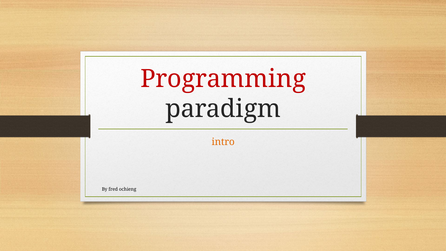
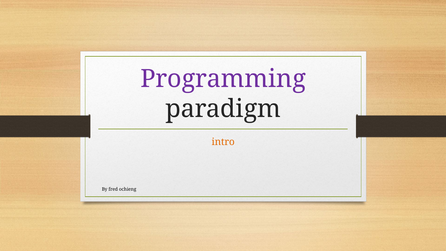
Programming colour: red -> purple
